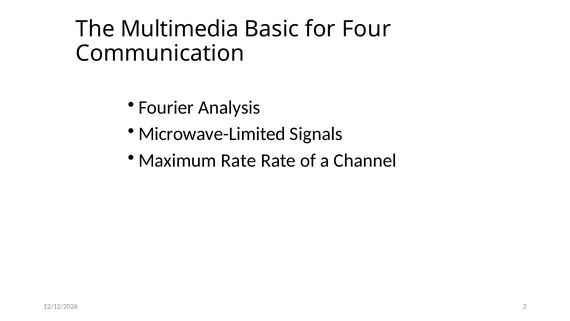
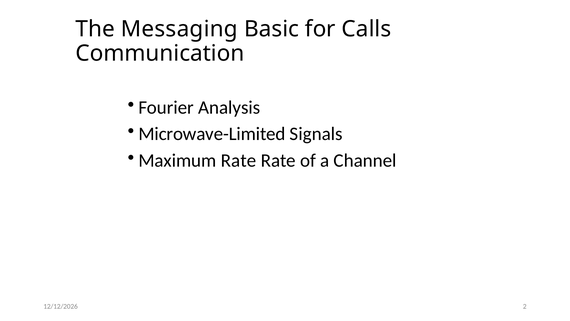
Multimedia: Multimedia -> Messaging
Four: Four -> Calls
